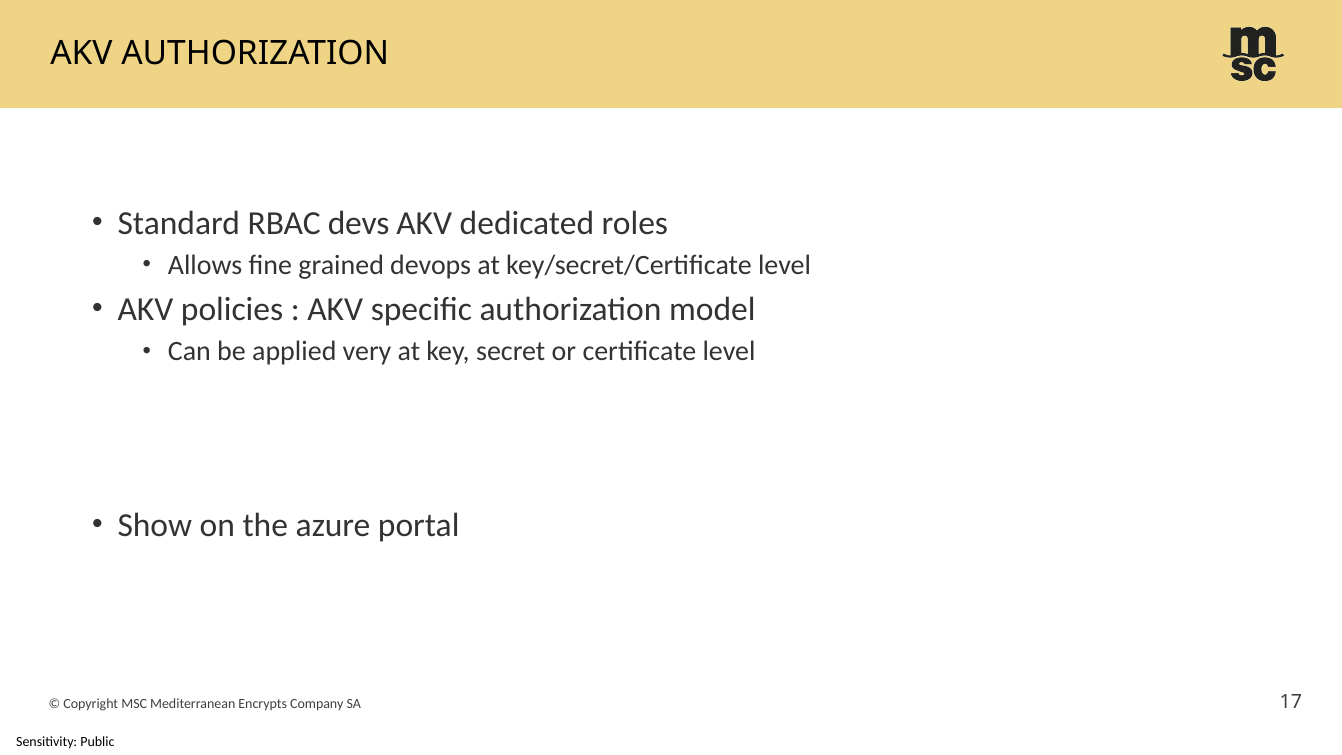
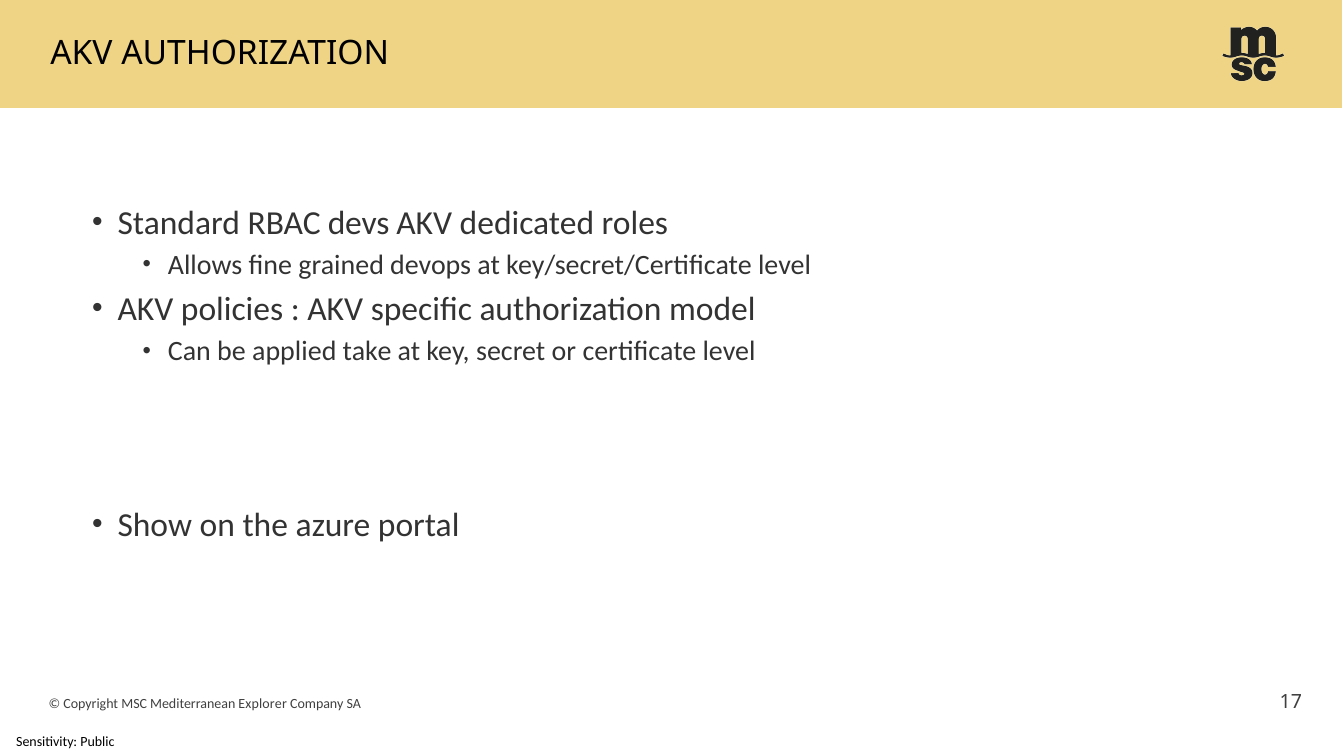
very: very -> take
Encrypts: Encrypts -> Explorer
